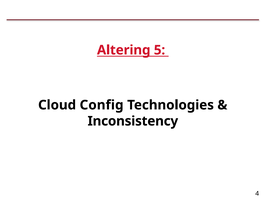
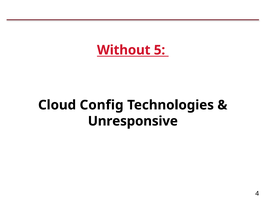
Altering: Altering -> Without
Inconsistency: Inconsistency -> Unresponsive
